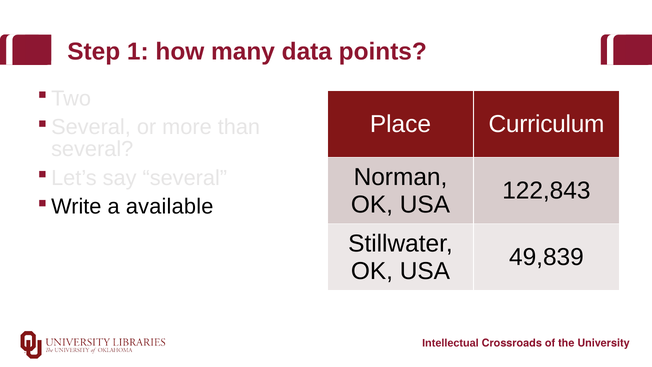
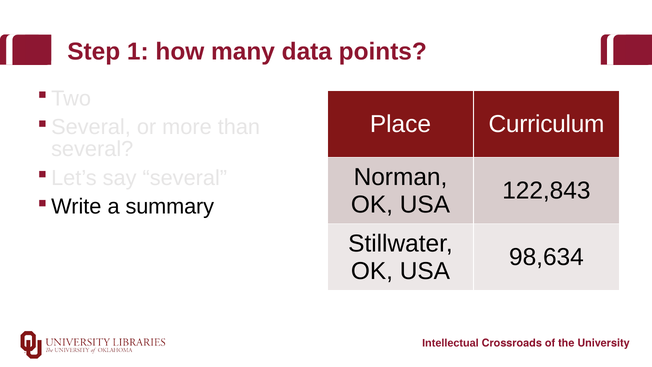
available: available -> summary
49,839: 49,839 -> 98,634
